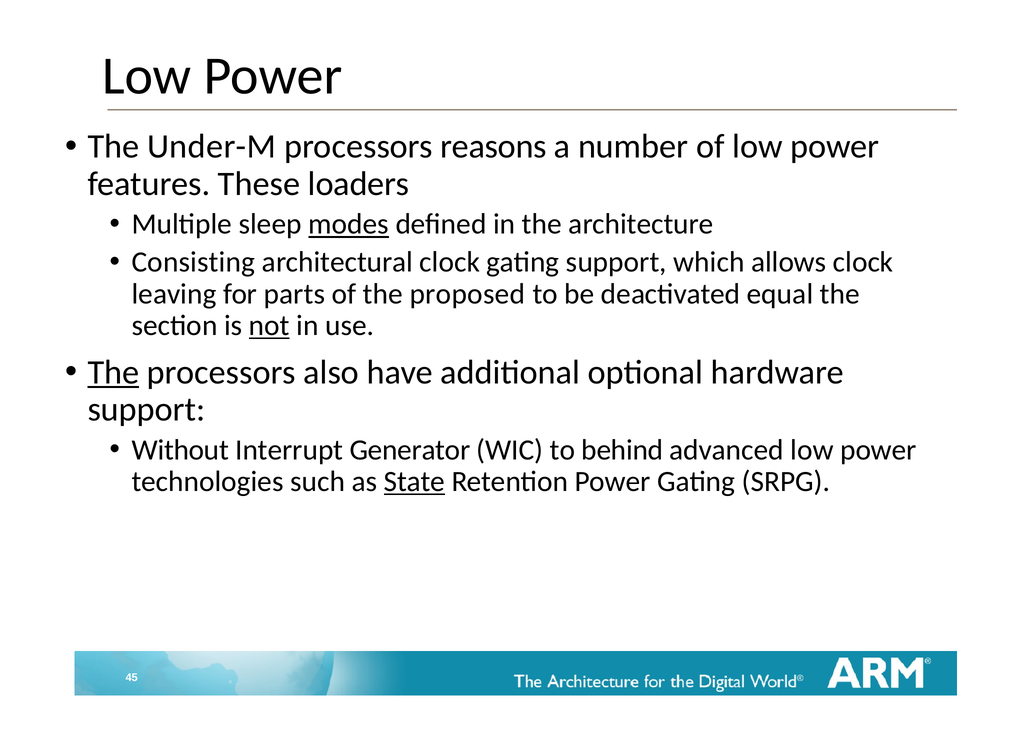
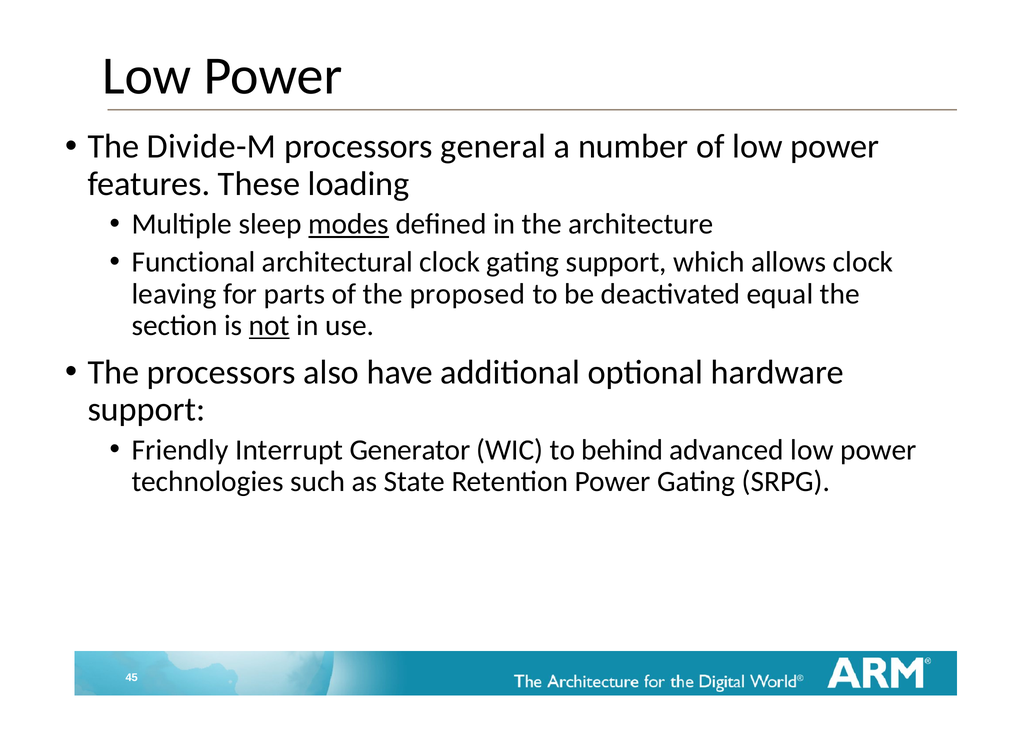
Under-M: Under-M -> Divide-M
reasons: reasons -> general
loaders: loaders -> loading
Consisting: Consisting -> Functional
The at (113, 372) underline: present -> none
Without: Without -> Friendly
State underline: present -> none
